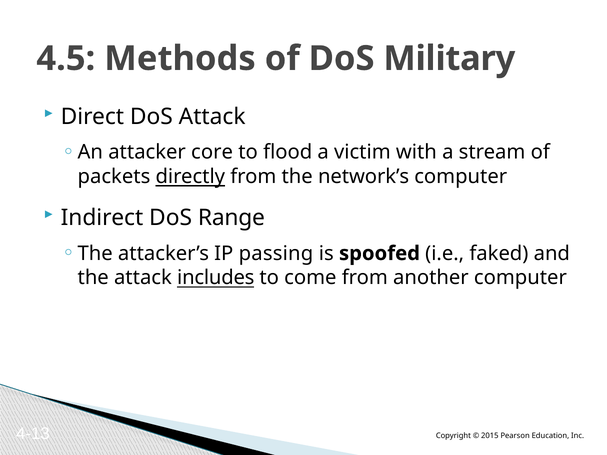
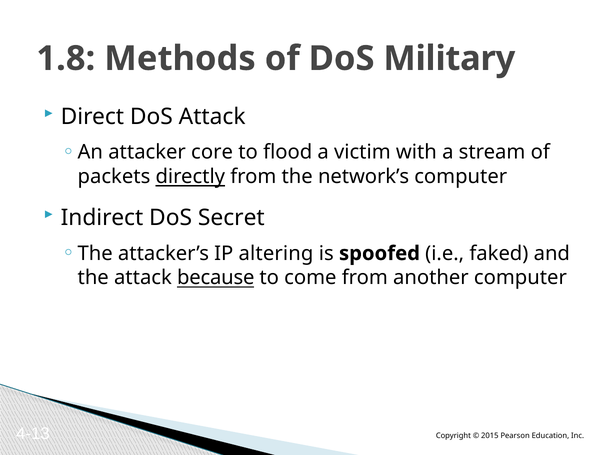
4.5: 4.5 -> 1.8
Range: Range -> Secret
passing: passing -> altering
includes: includes -> because
